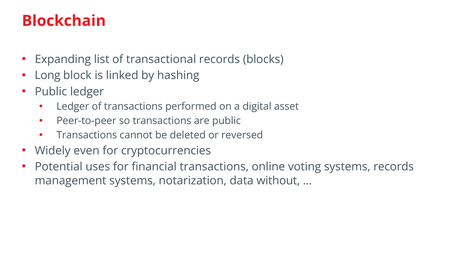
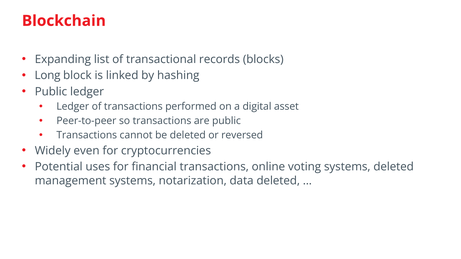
systems records: records -> deleted
data without: without -> deleted
